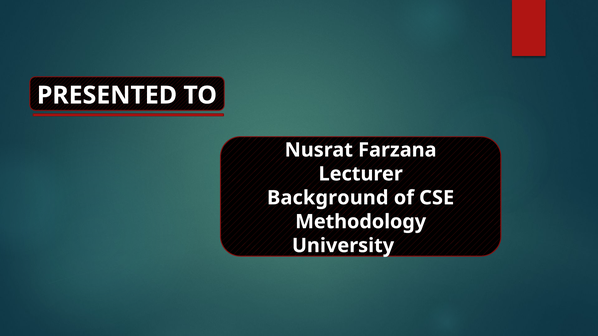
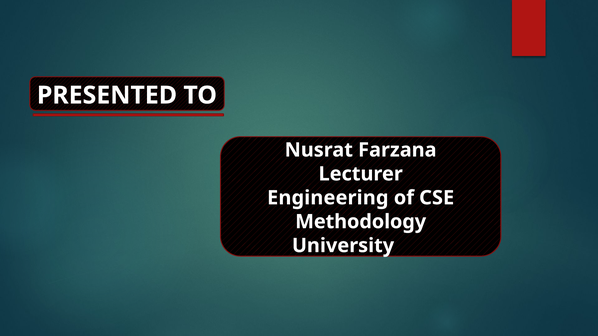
Background: Background -> Engineering
